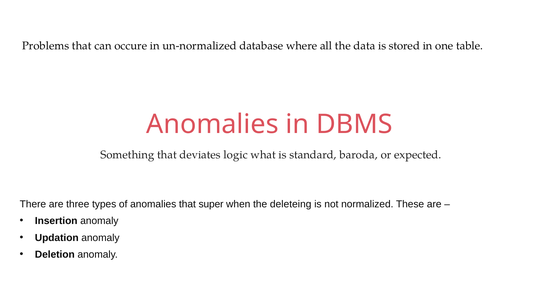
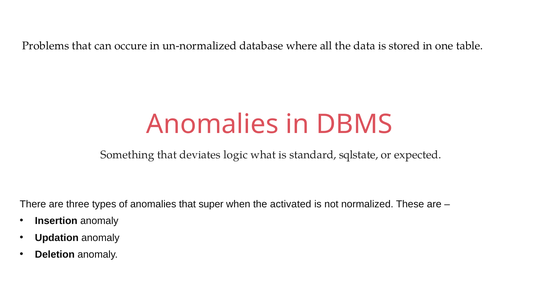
baroda: baroda -> sqlstate
deleteing: deleteing -> activated
